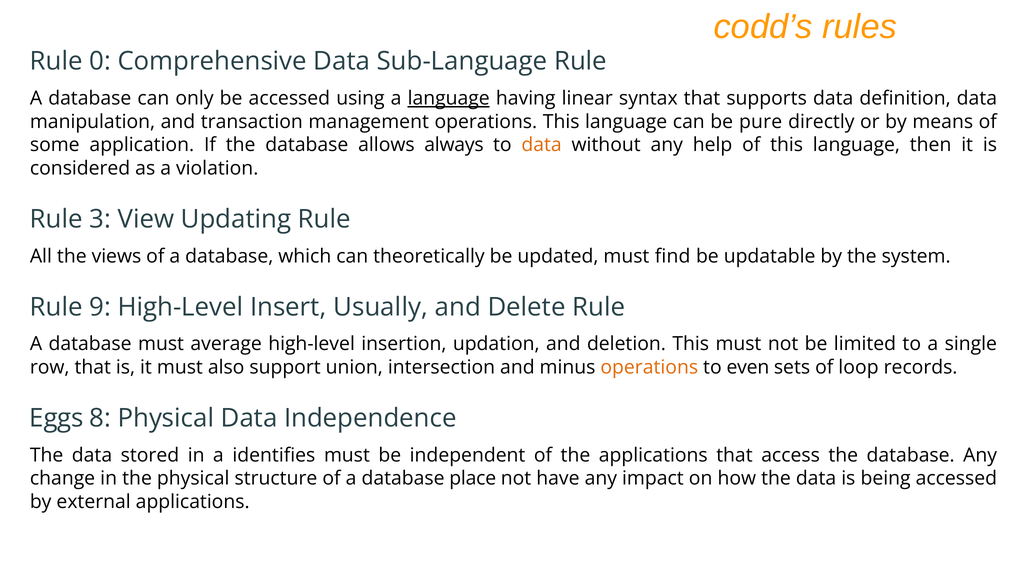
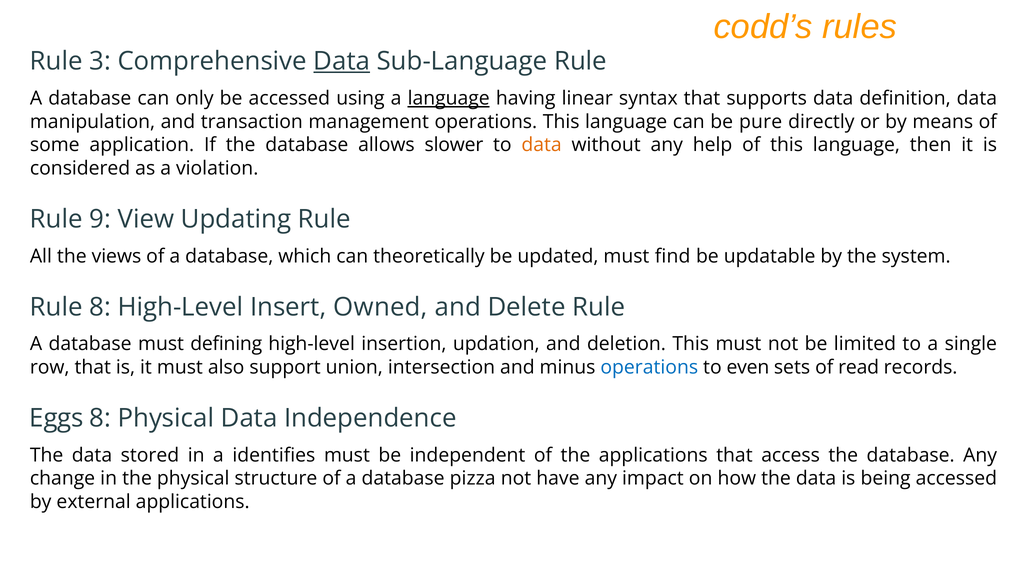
0: 0 -> 3
Data at (342, 61) underline: none -> present
always: always -> slower
3: 3 -> 9
Rule 9: 9 -> 8
Usually: Usually -> Owned
average: average -> defining
operations at (649, 367) colour: orange -> blue
loop: loop -> read
place: place -> pizza
